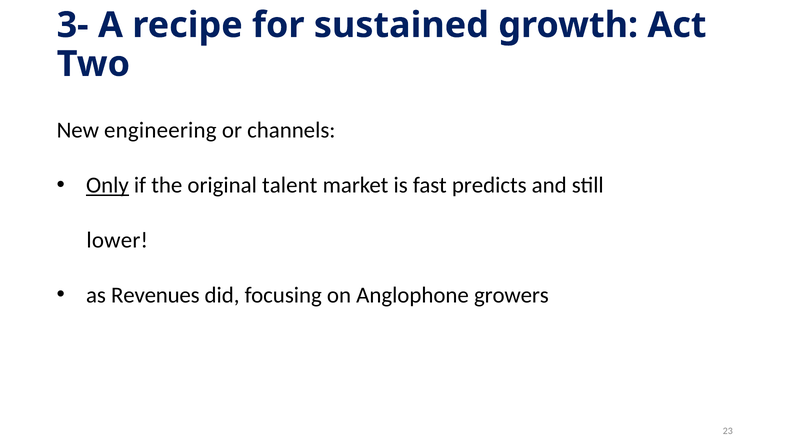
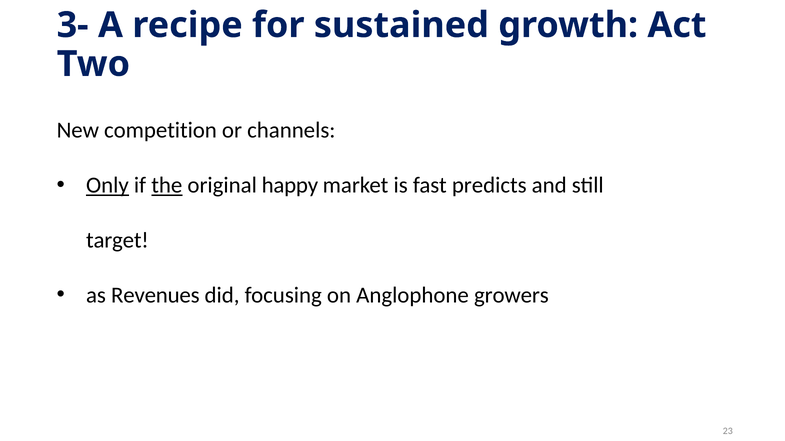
engineering: engineering -> competition
the underline: none -> present
talent: talent -> happy
lower: lower -> target
